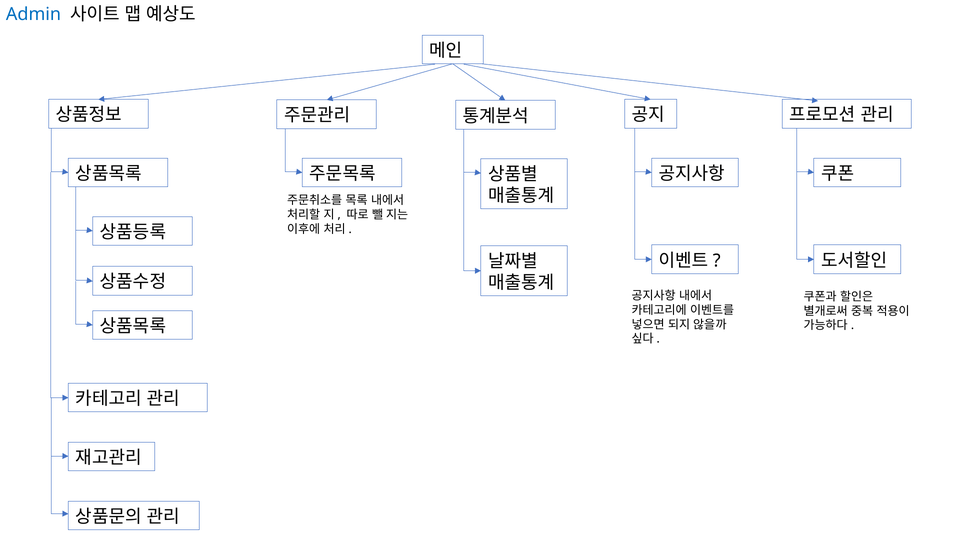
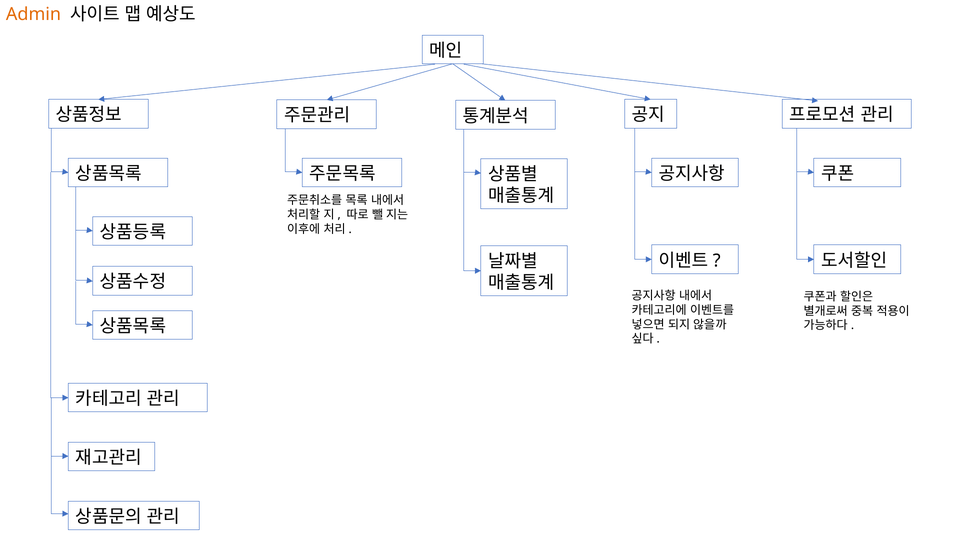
Admin colour: blue -> orange
